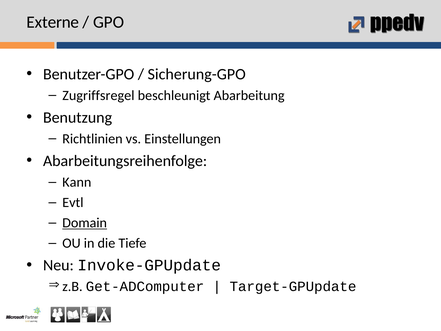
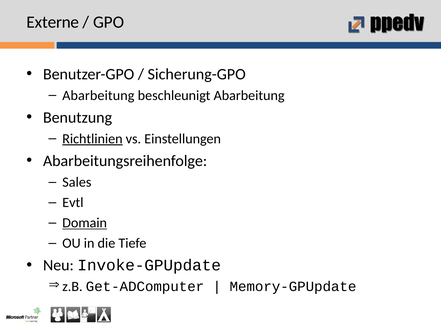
Zugriffsregel at (98, 95): Zugriffsregel -> Abarbeitung
Richtlinien underline: none -> present
Kann: Kann -> Sales
Target-GPUpdate: Target-GPUpdate -> Memory-GPUpdate
